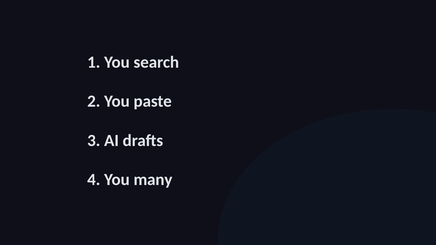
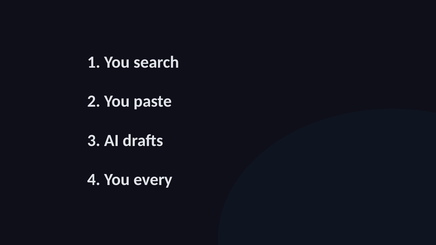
many: many -> every
